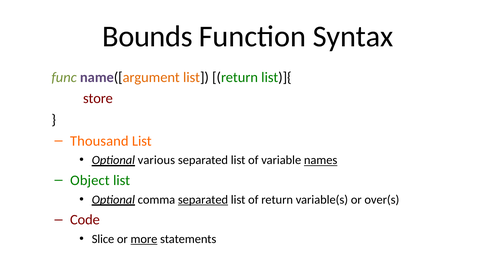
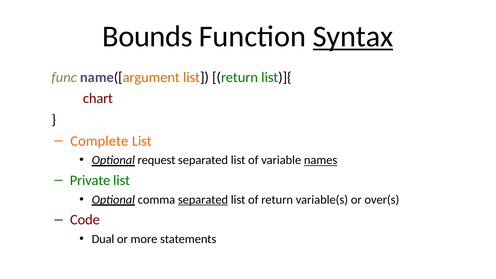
Syntax underline: none -> present
store: store -> chart
Thousand: Thousand -> Complete
various: various -> request
Object: Object -> Private
Slice: Slice -> Dual
more underline: present -> none
